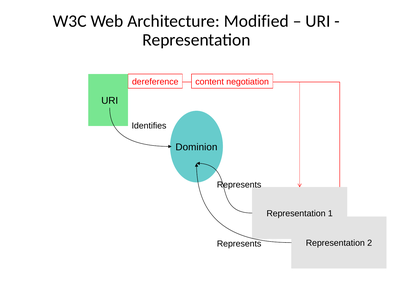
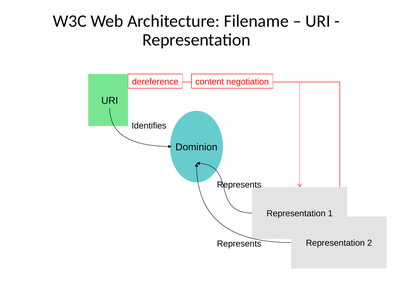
Modified: Modified -> Filename
